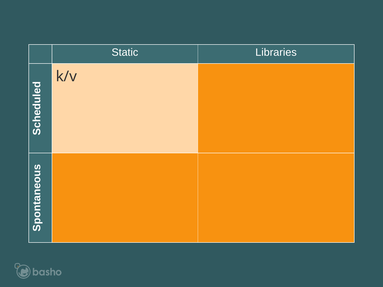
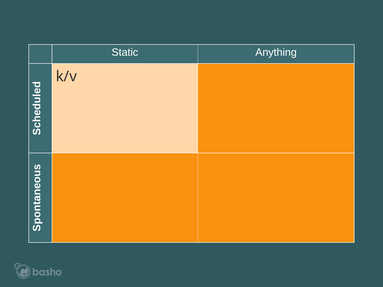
Libraries: Libraries -> Anything
